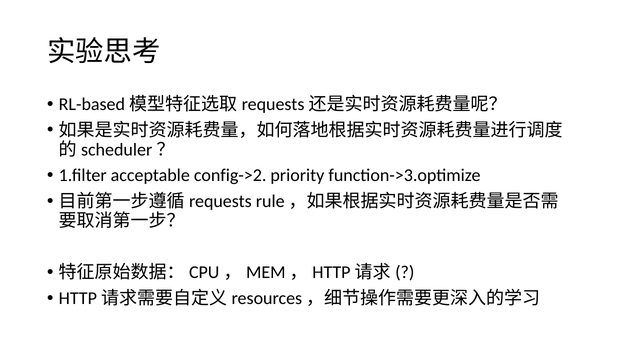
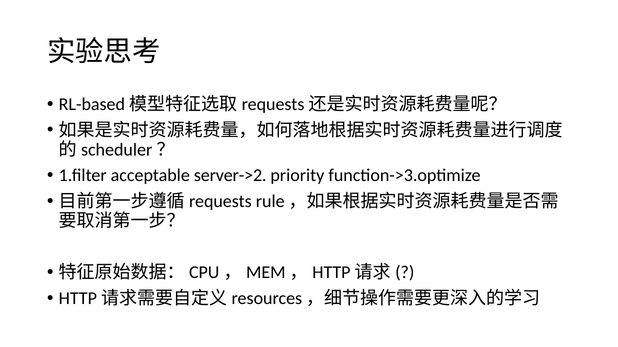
config->2: config->2 -> server->2
